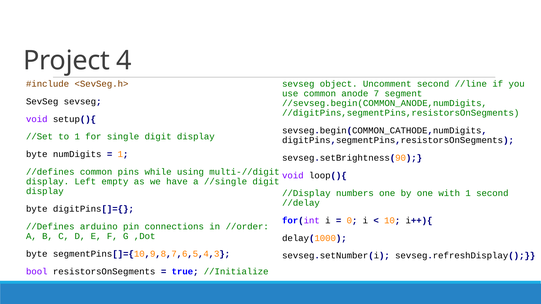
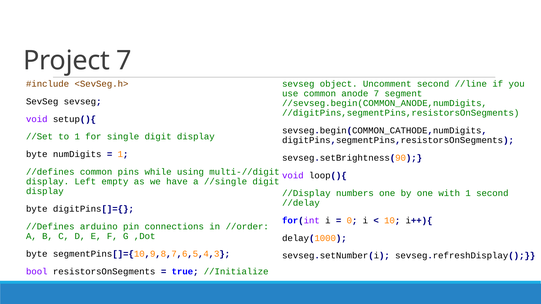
Project 4: 4 -> 7
